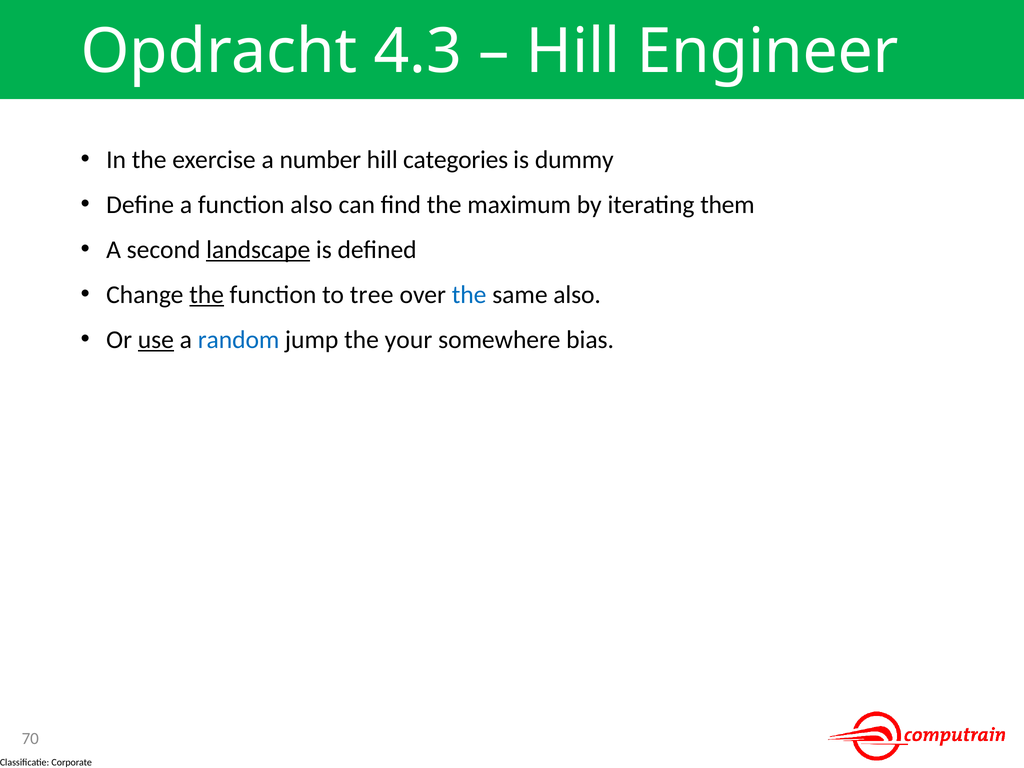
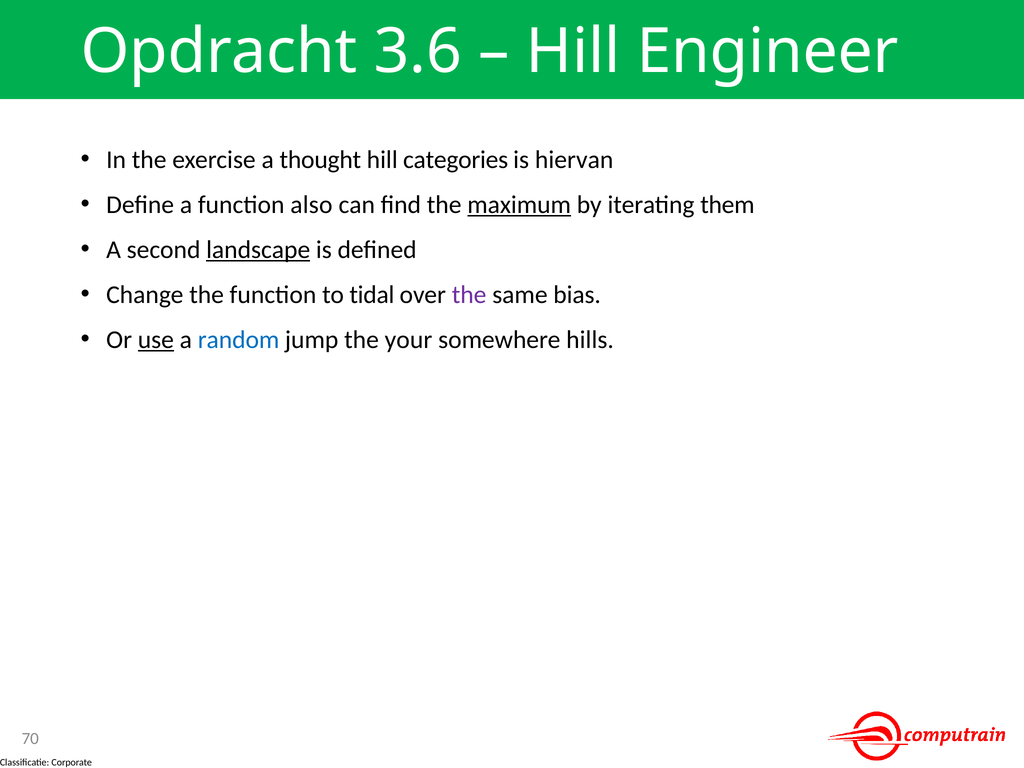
4.3: 4.3 -> 3.6
number: number -> thought
dummy: dummy -> hiervan
maximum underline: none -> present
the at (207, 295) underline: present -> none
tree: tree -> tidal
the at (469, 295) colour: blue -> purple
same also: also -> bias
bias: bias -> hills
